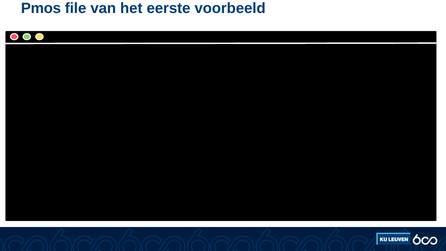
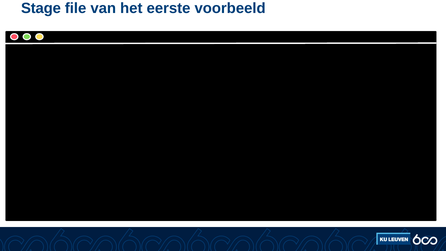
Pmos: Pmos -> Stage
